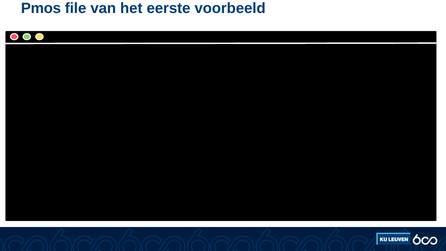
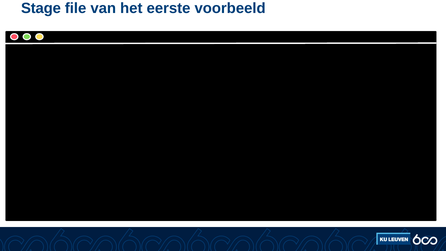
Pmos: Pmos -> Stage
